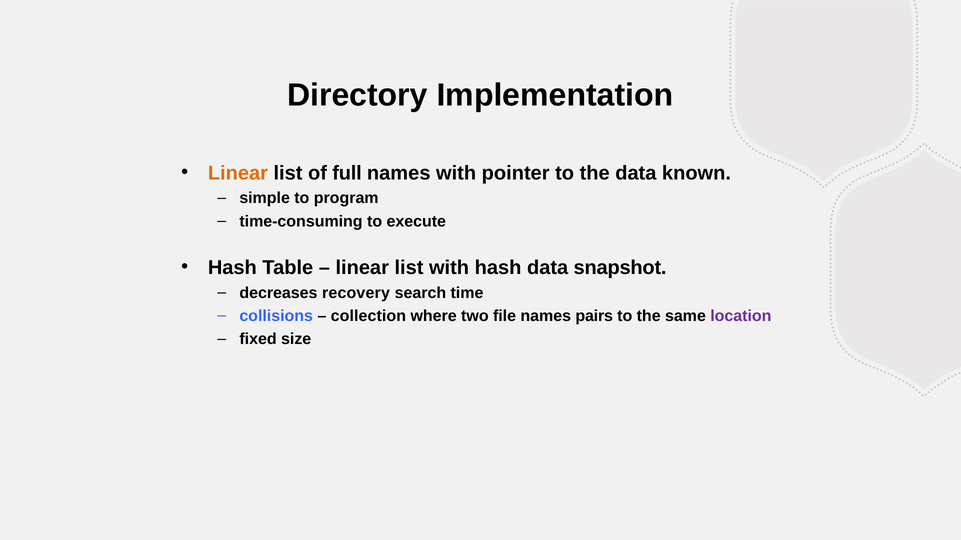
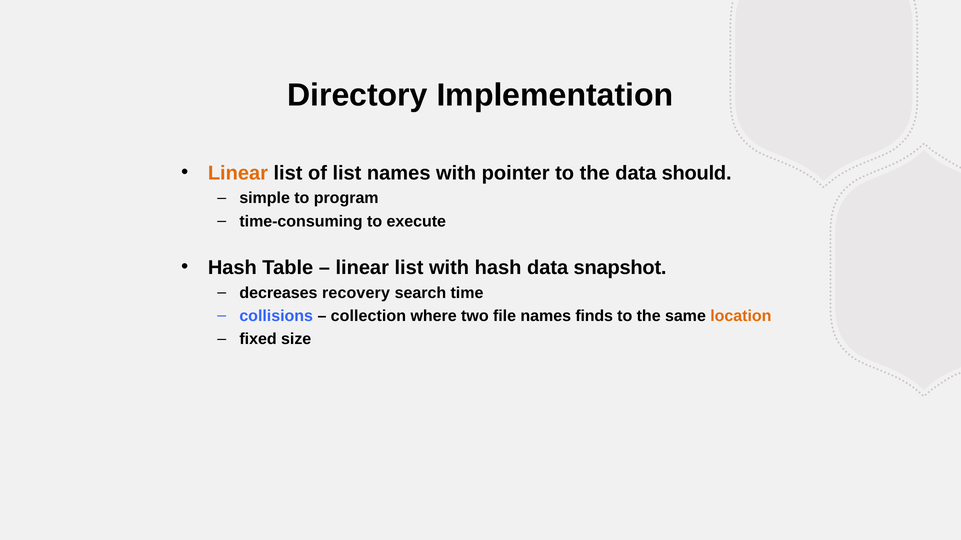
of full: full -> list
known: known -> should
pairs: pairs -> finds
location colour: purple -> orange
